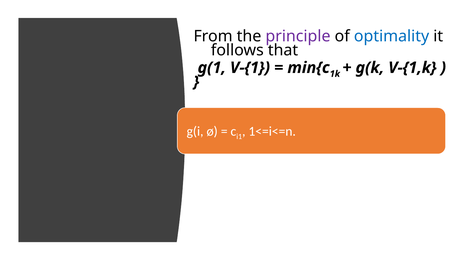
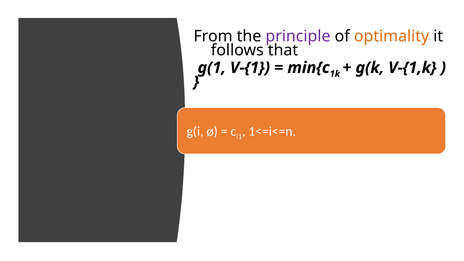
optimality colour: blue -> orange
